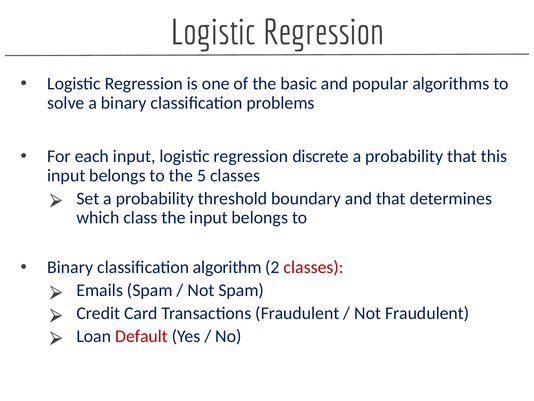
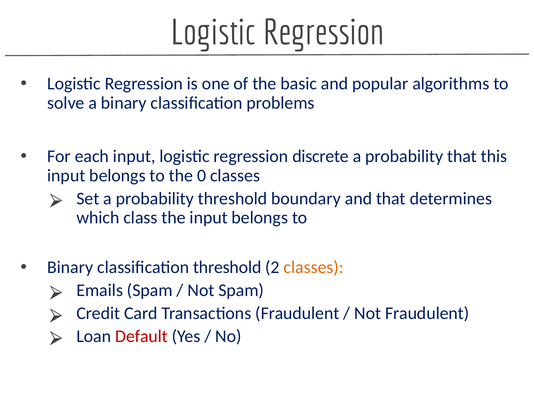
5: 5 -> 0
classification algorithm: algorithm -> threshold
classes at (314, 267) colour: red -> orange
